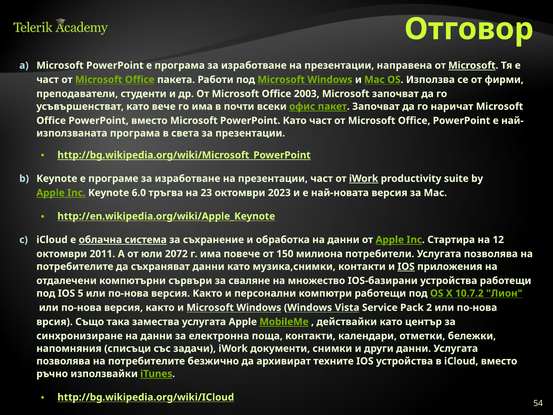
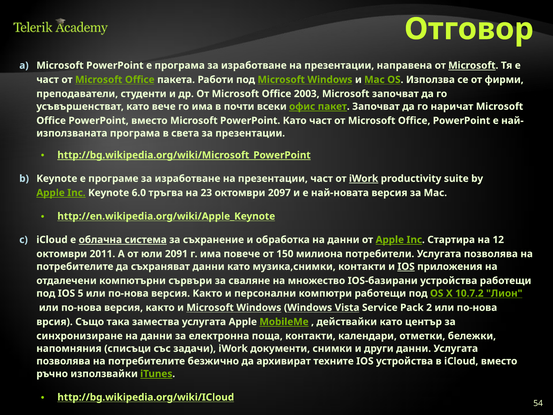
2023: 2023 -> 2097
2072: 2072 -> 2091
